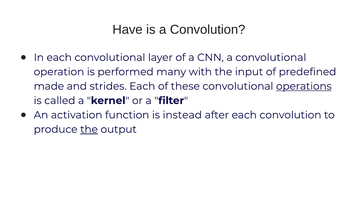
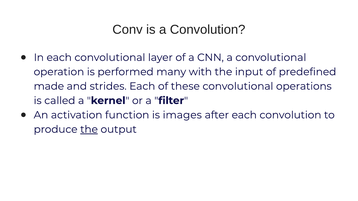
Have: Have -> Conv
operations underline: present -> none
instead: instead -> images
